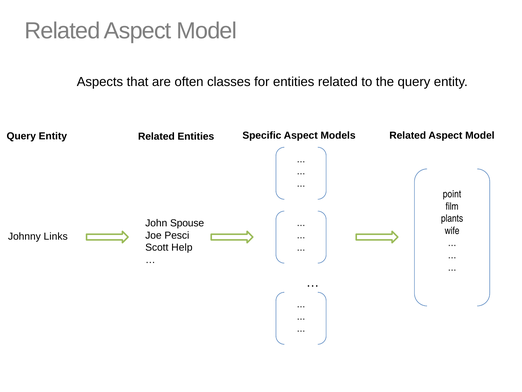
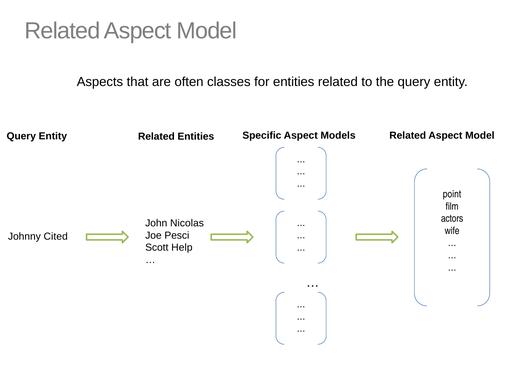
plants: plants -> actors
Spouse: Spouse -> Nicolas
Links: Links -> Cited
